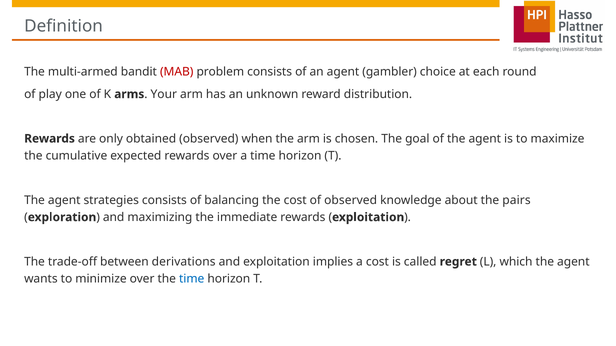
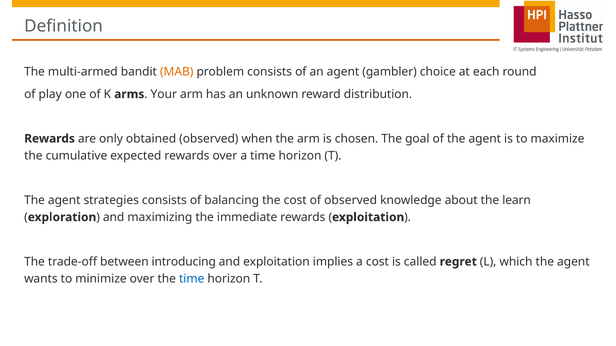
MAB colour: red -> orange
pairs: pairs -> learn
derivations: derivations -> introducing
